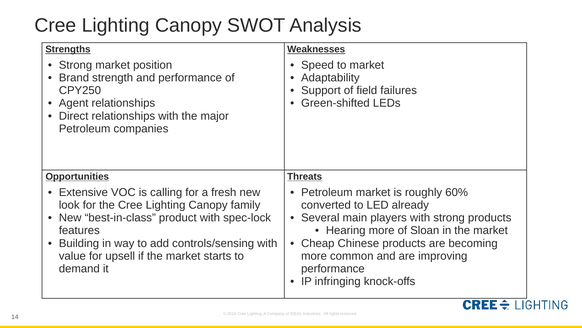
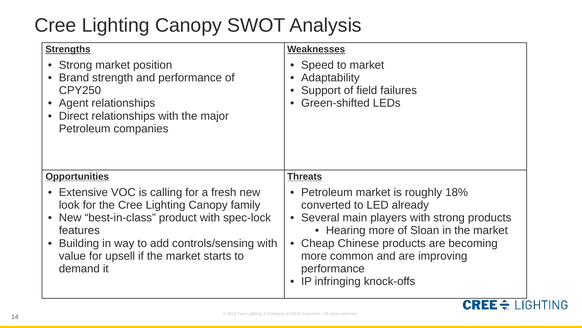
60%: 60% -> 18%
